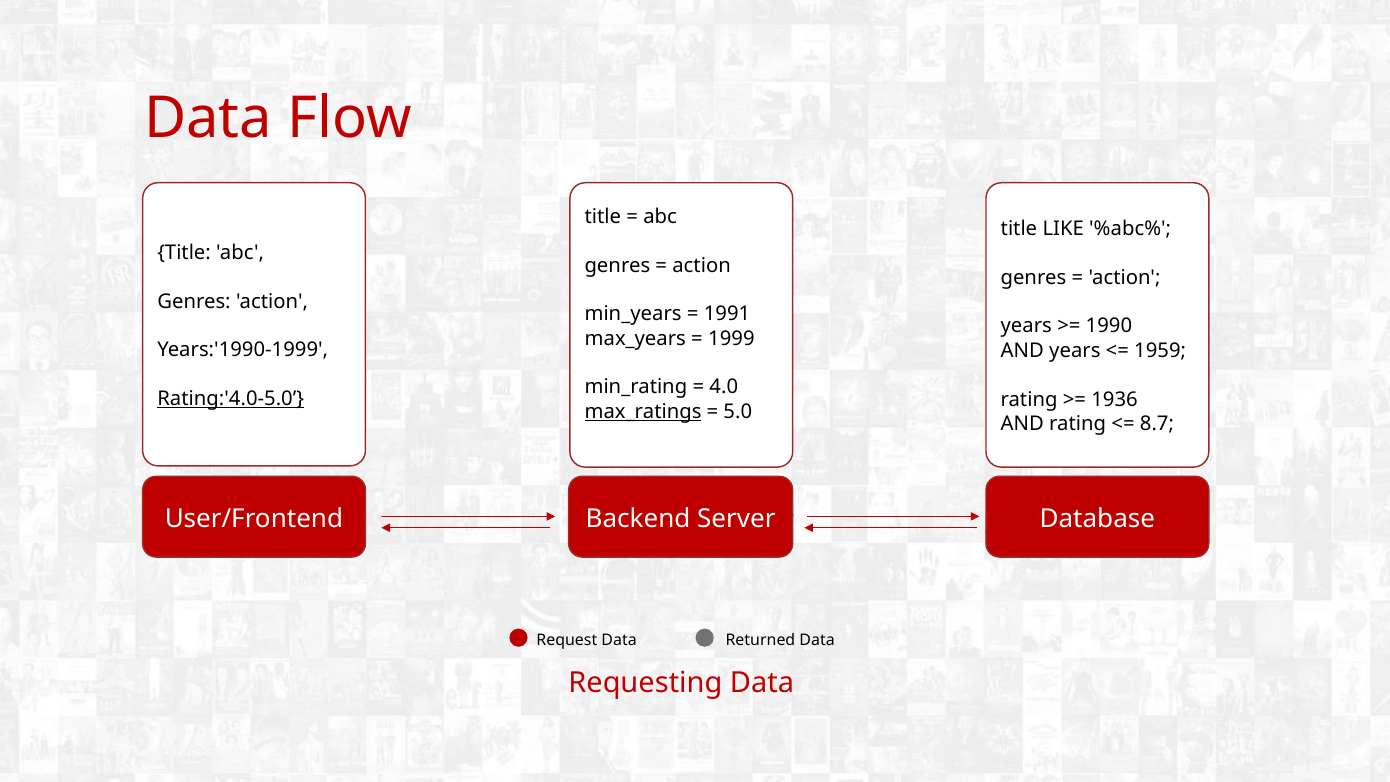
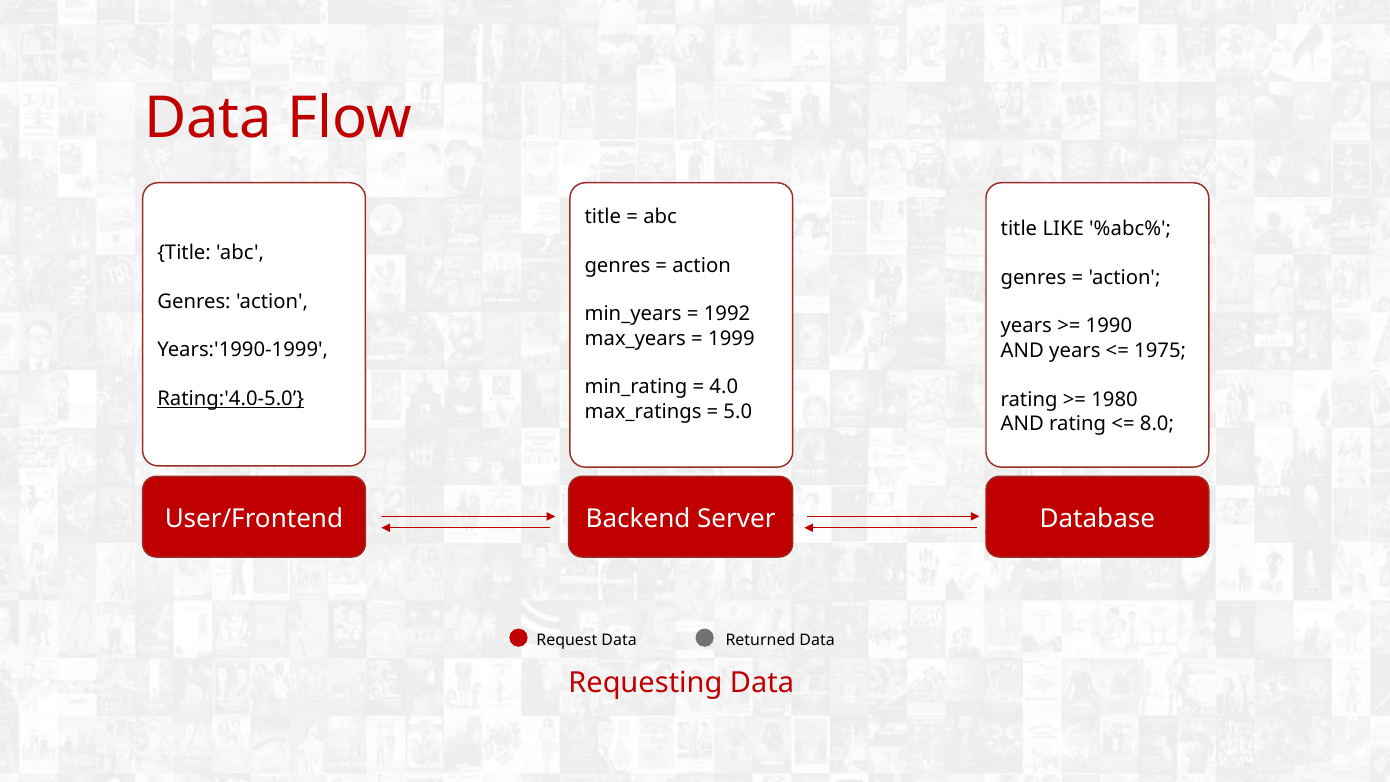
1991: 1991 -> 1992
1959: 1959 -> 1975
1936: 1936 -> 1980
max_ratings underline: present -> none
8.7: 8.7 -> 8.0
